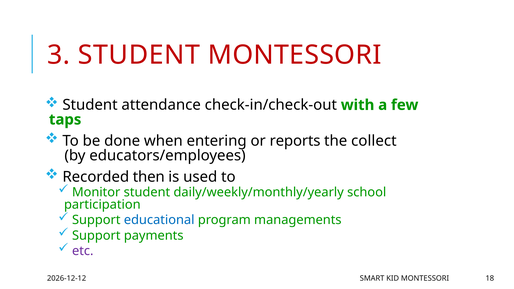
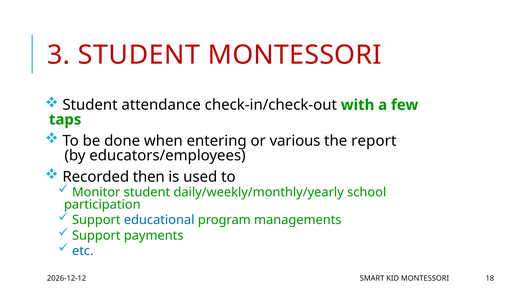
reports: reports -> various
collect: collect -> report
etc colour: purple -> blue
